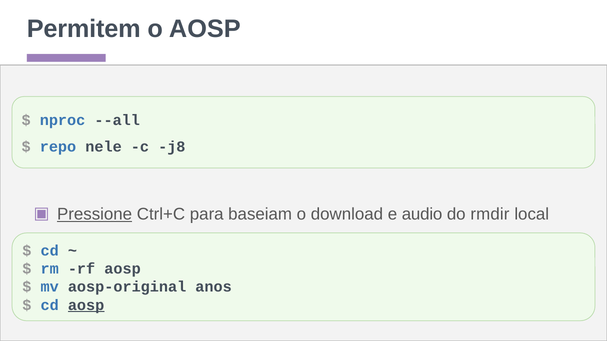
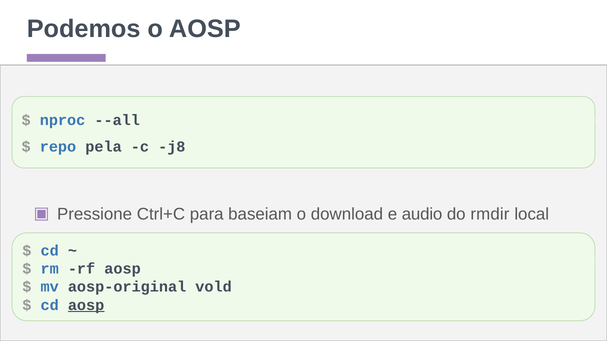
Permitem: Permitem -> Podemos
nele: nele -> pela
Pressione underline: present -> none
anos: anos -> vold
